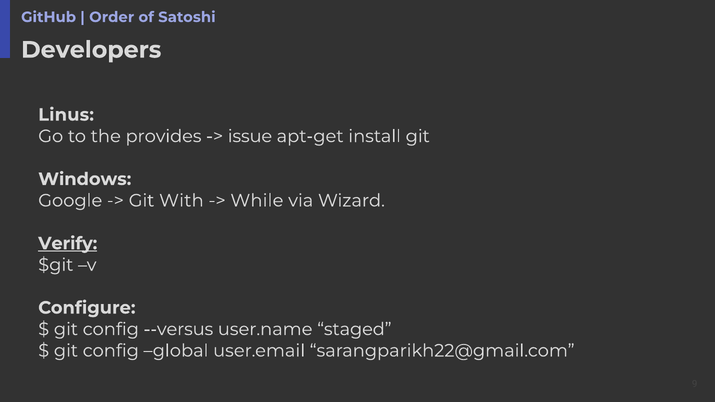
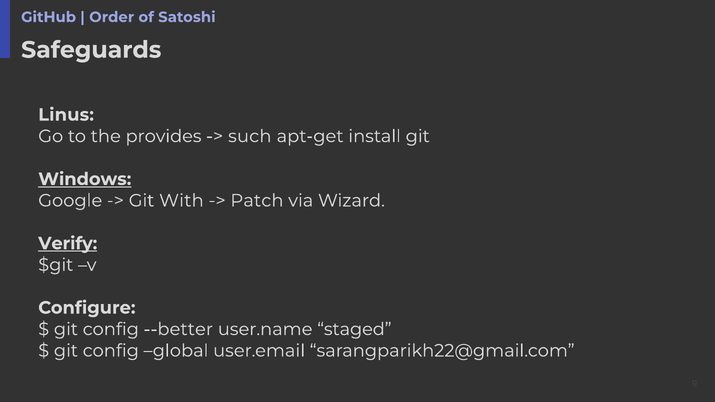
Developers: Developers -> Safeguards
issue: issue -> such
Windows underline: none -> present
While: While -> Patch
--versus: --versus -> --better
